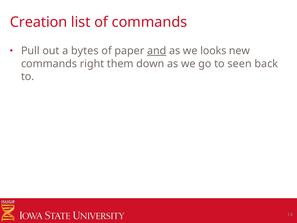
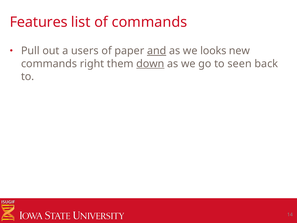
Creation: Creation -> Features
bytes: bytes -> users
down underline: none -> present
